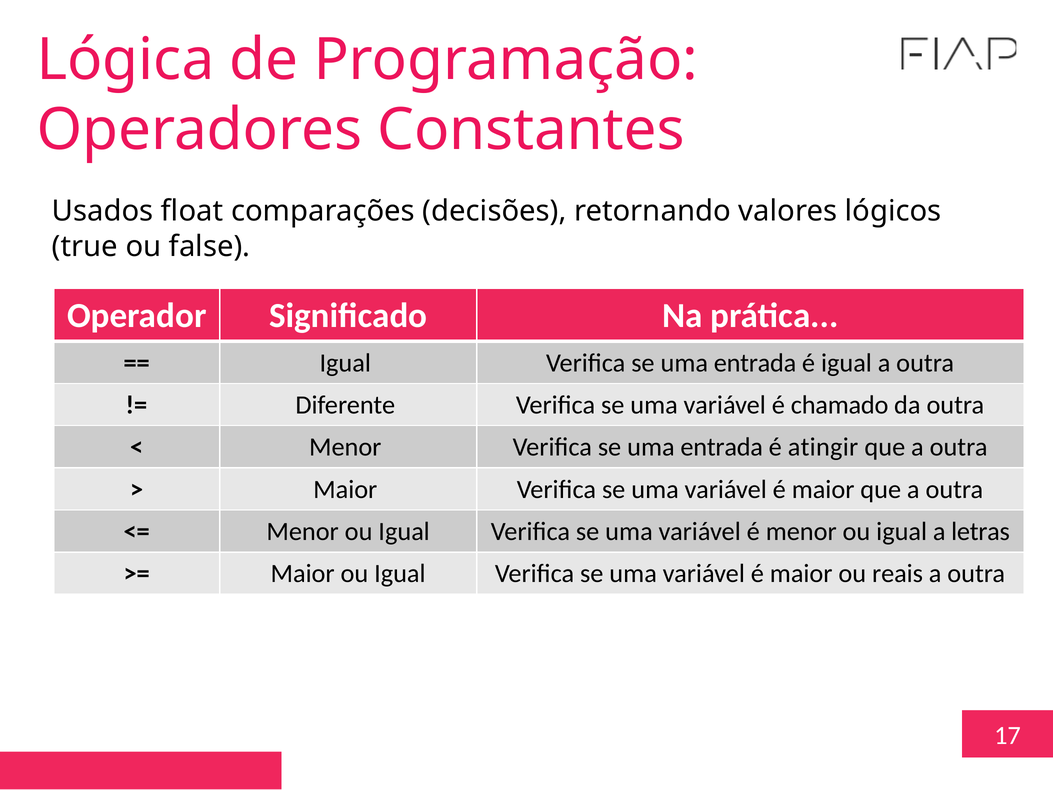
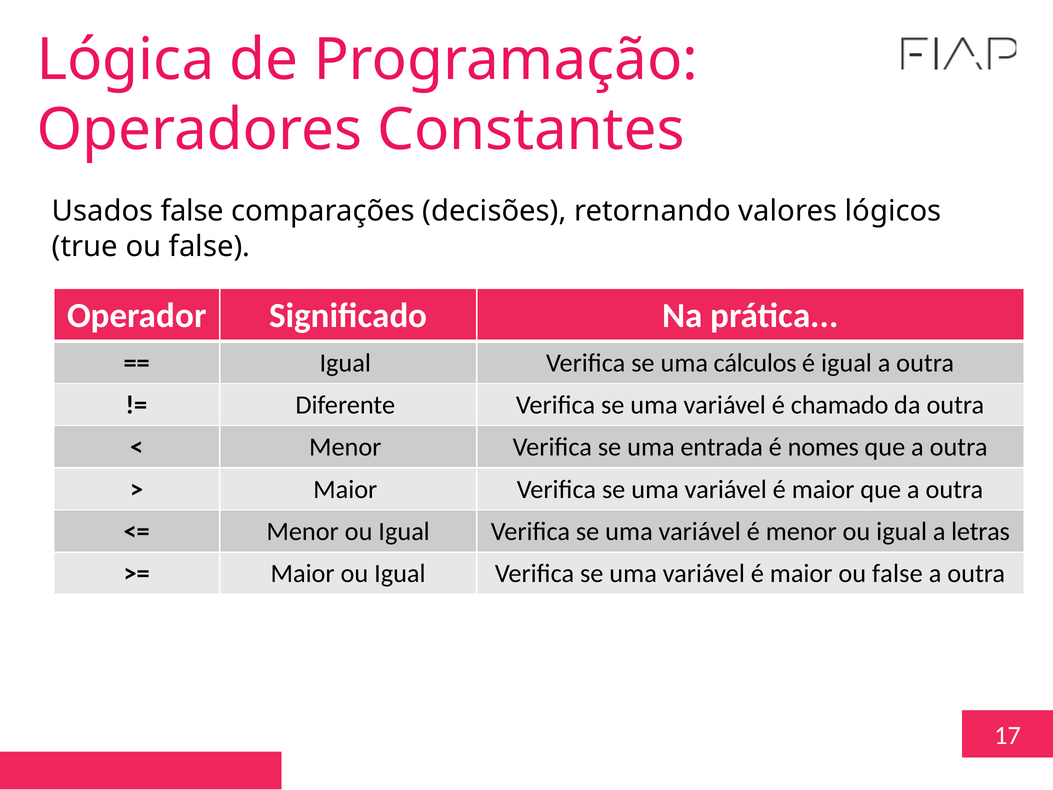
Usados float: float -> false
entrada at (755, 363): entrada -> cálculos
atingir: atingir -> nomes
maior ou reais: reais -> false
